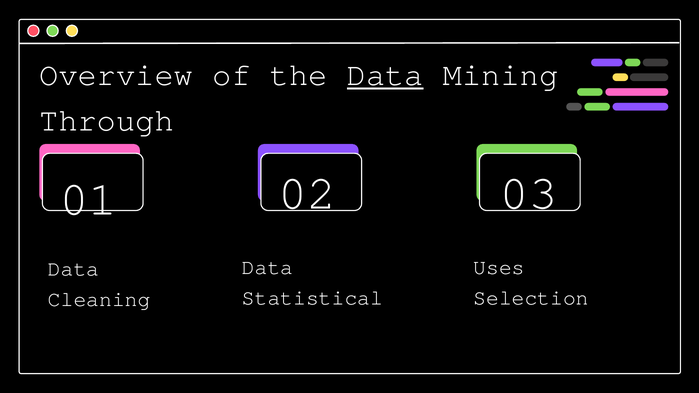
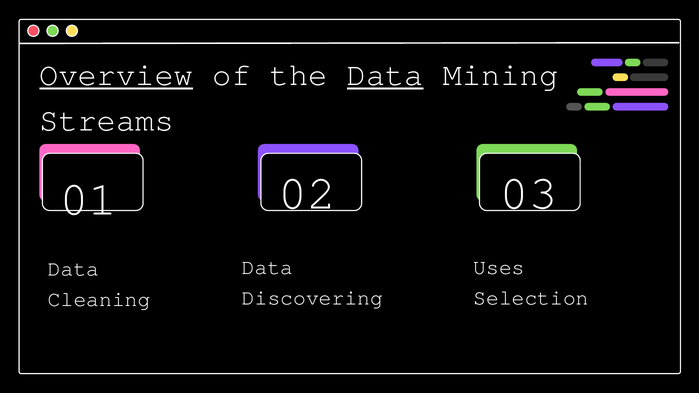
Overview underline: none -> present
Through: Through -> Streams
Statistical: Statistical -> Discovering
